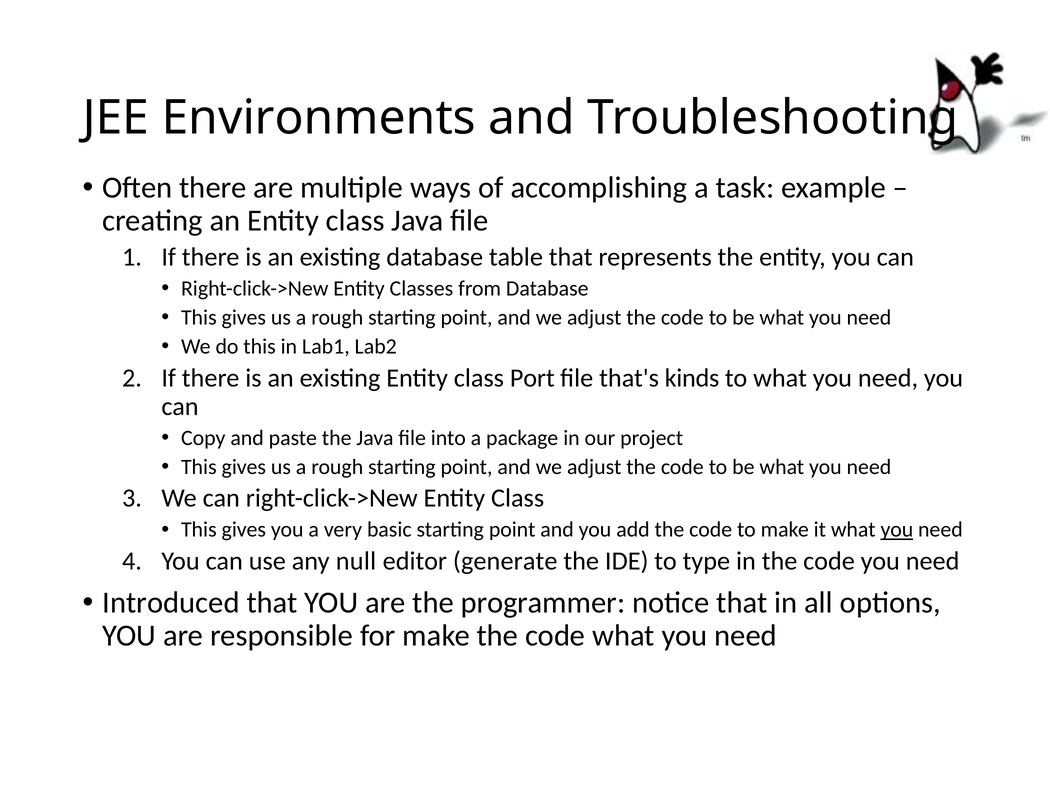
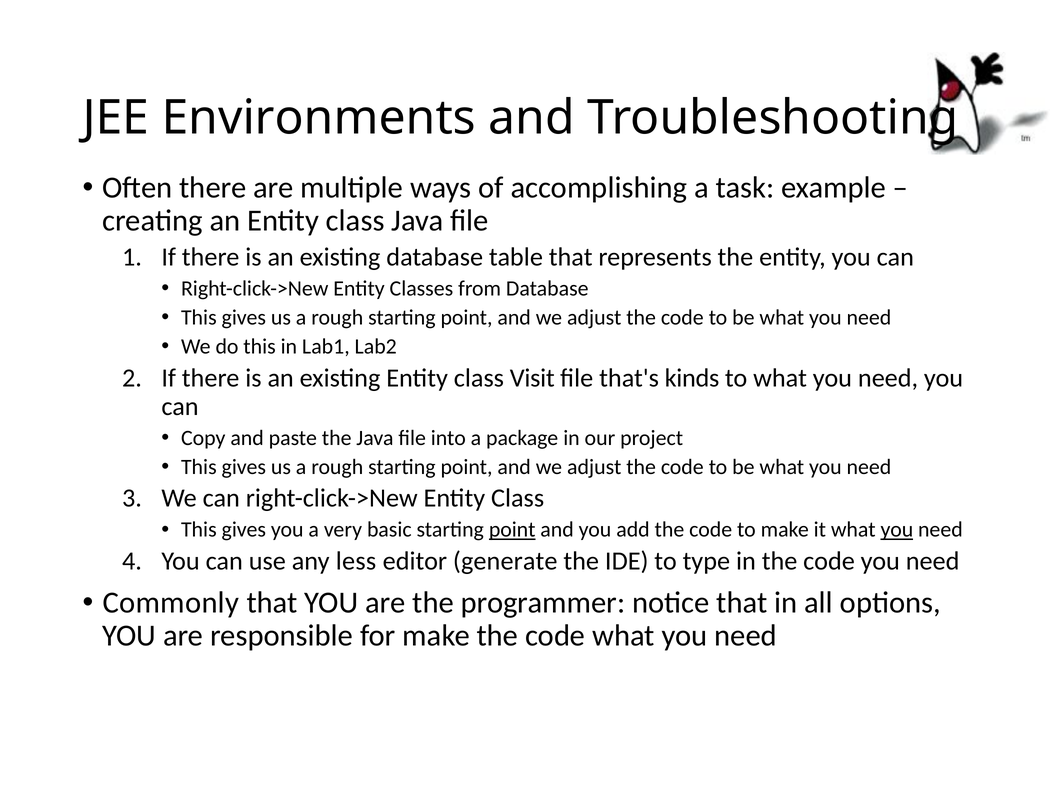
Port: Port -> Visit
point at (512, 530) underline: none -> present
null: null -> less
Introduced: Introduced -> Commonly
